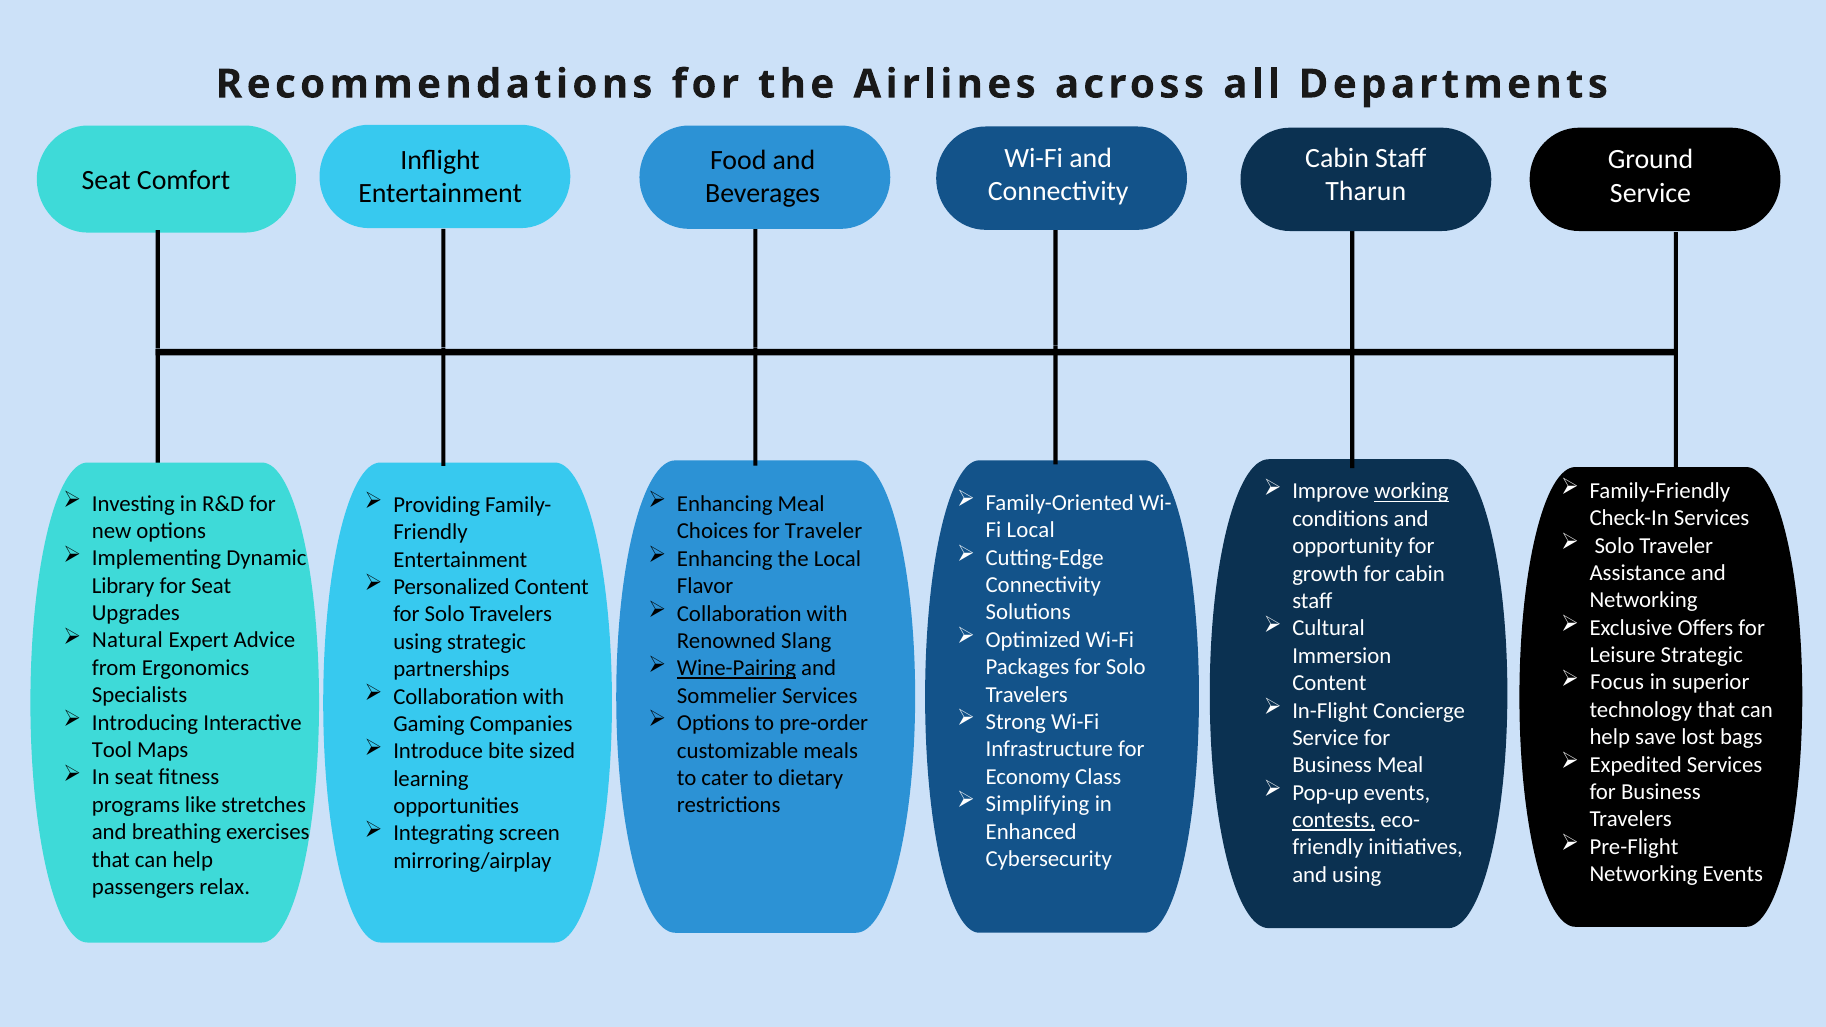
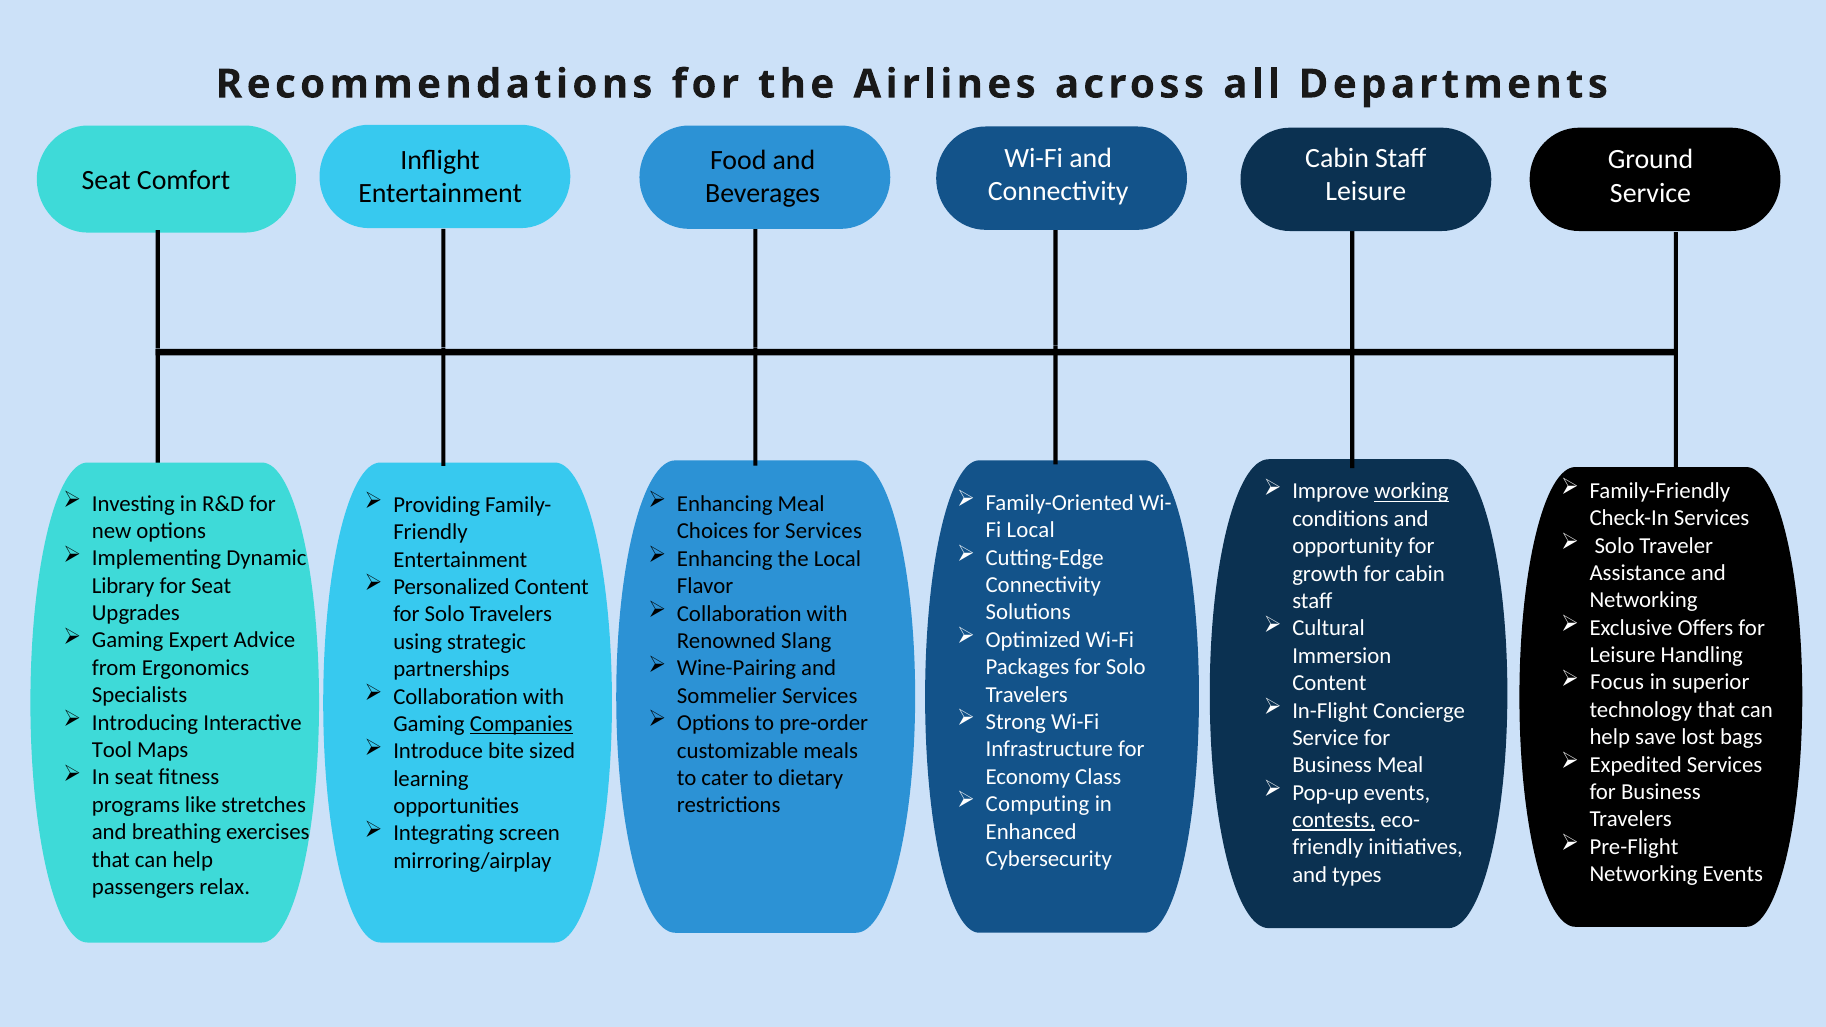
Tharun at (1366, 192): Tharun -> Leisure
for Traveler: Traveler -> Services
Natural at (127, 640): Natural -> Gaming
Leisure Strategic: Strategic -> Handling
Wine-Pairing underline: present -> none
Companies underline: none -> present
Simplifying: Simplifying -> Computing
and using: using -> types
